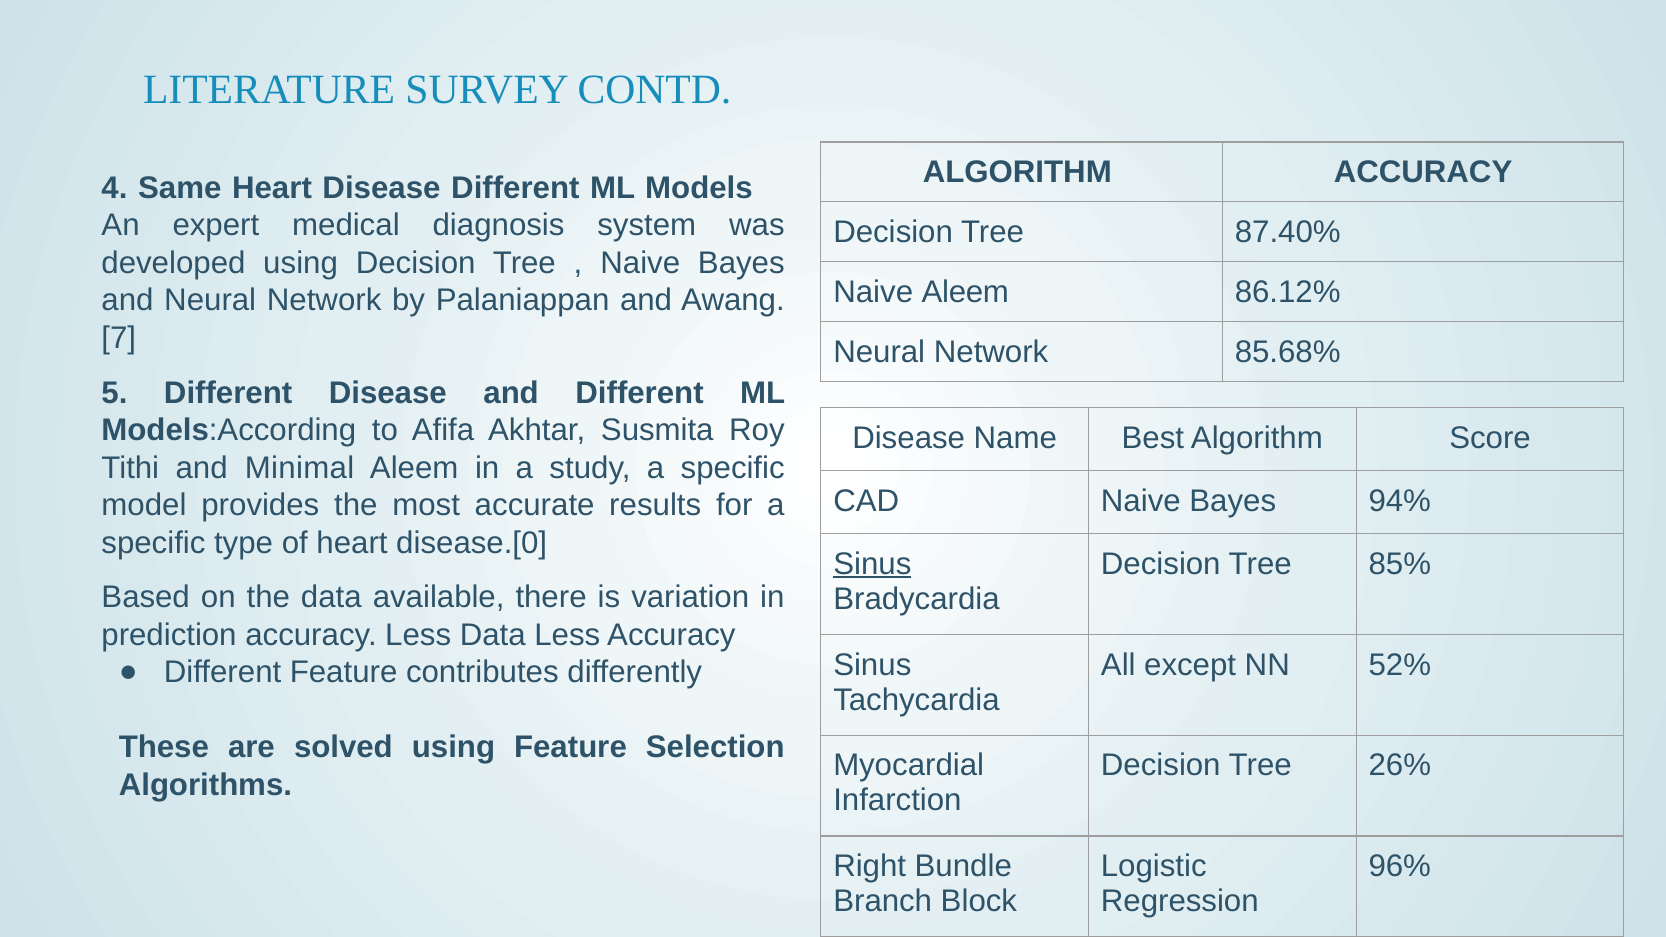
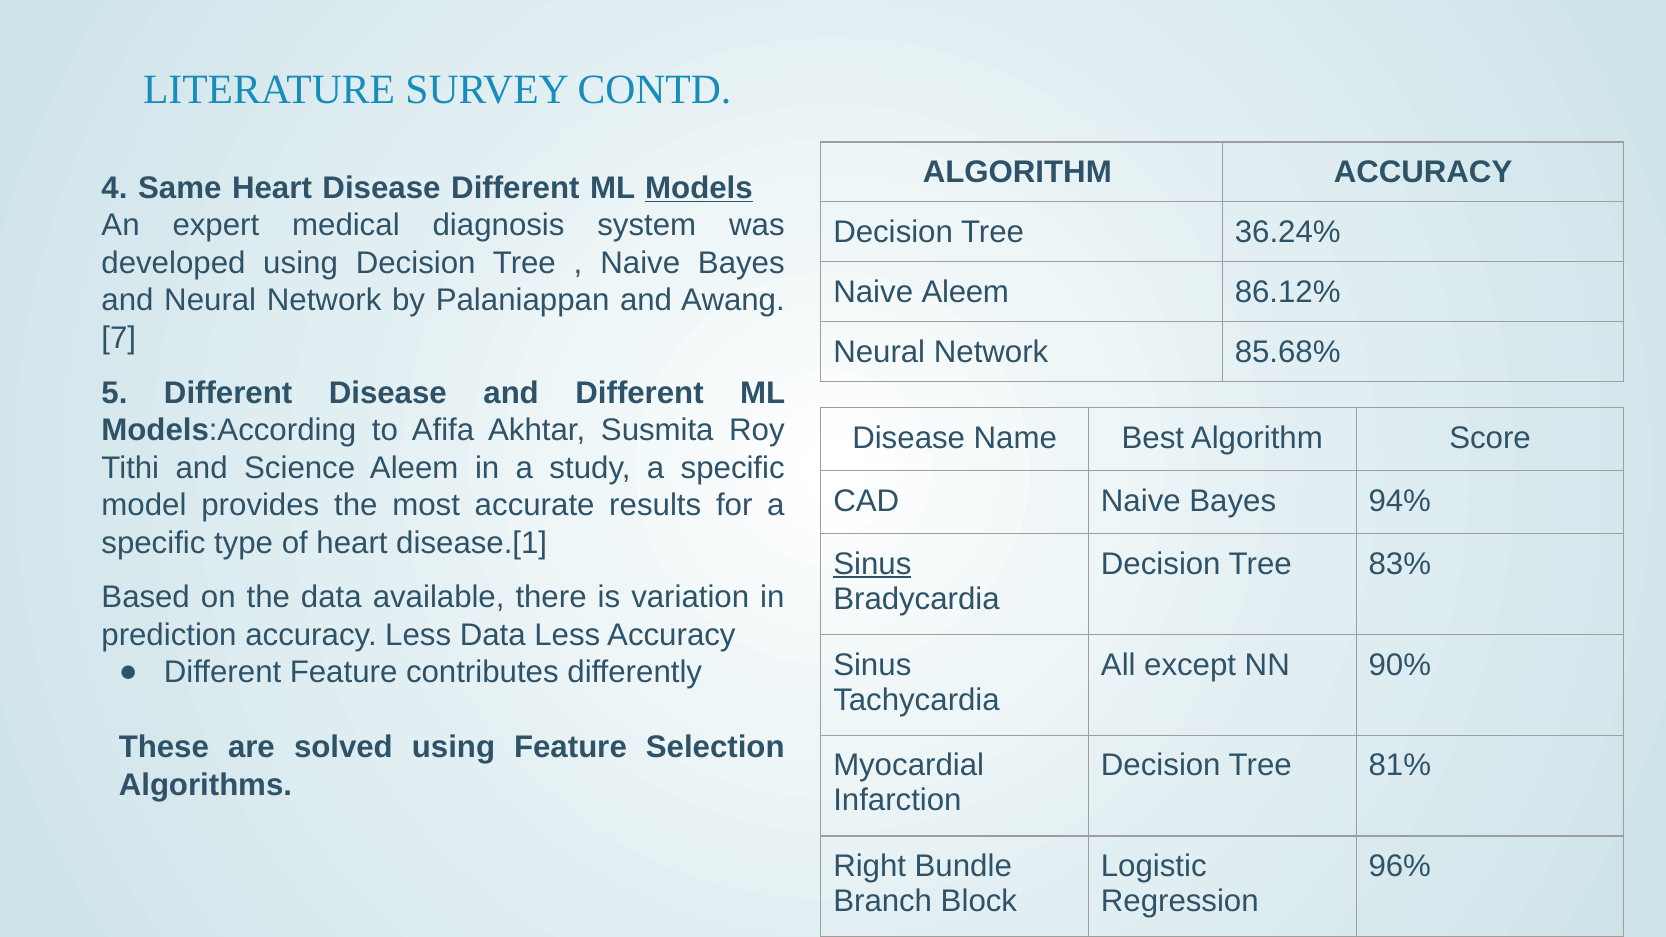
Models underline: none -> present
87.40%: 87.40% -> 36.24%
Minimal: Minimal -> Science
disease.[0: disease.[0 -> disease.[1
85%: 85% -> 83%
52%: 52% -> 90%
26%: 26% -> 81%
